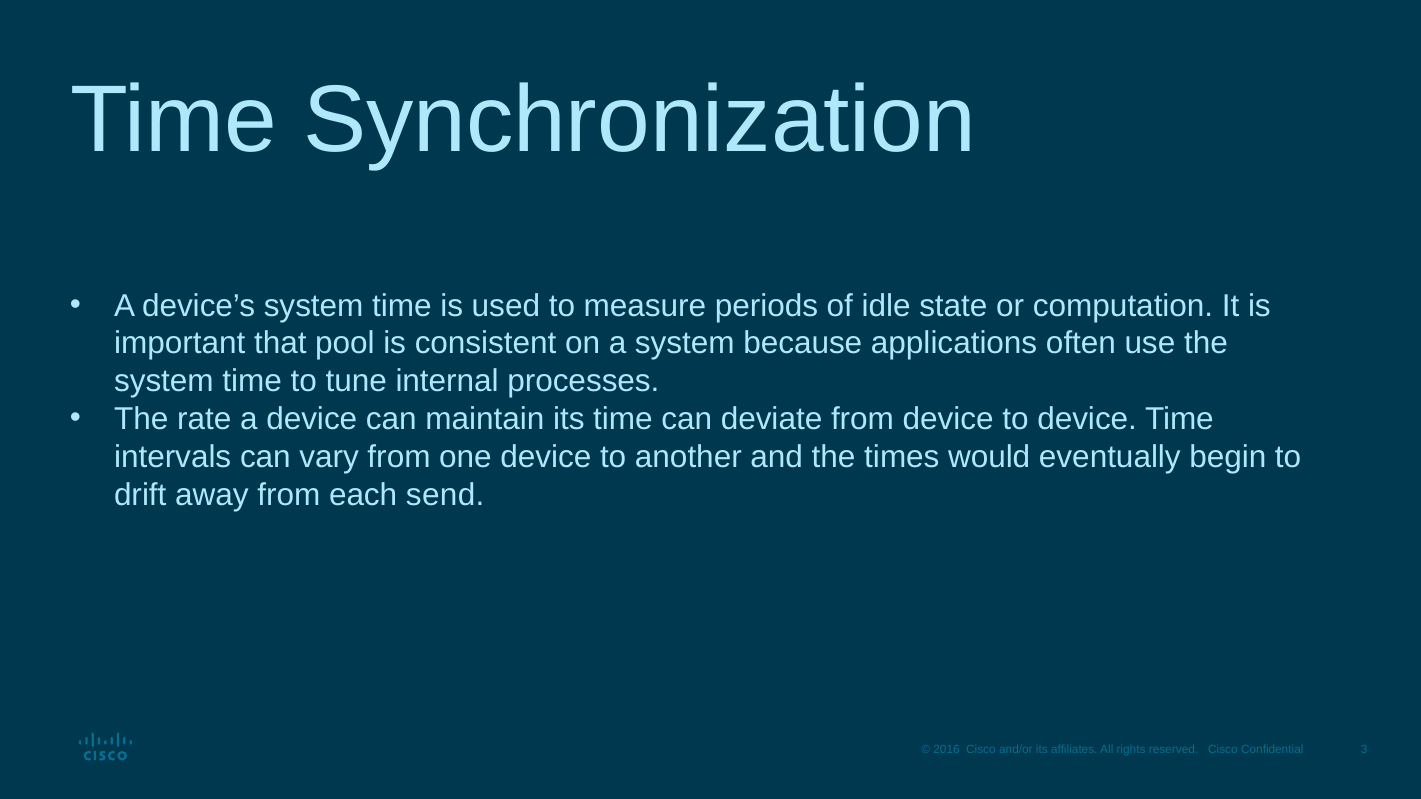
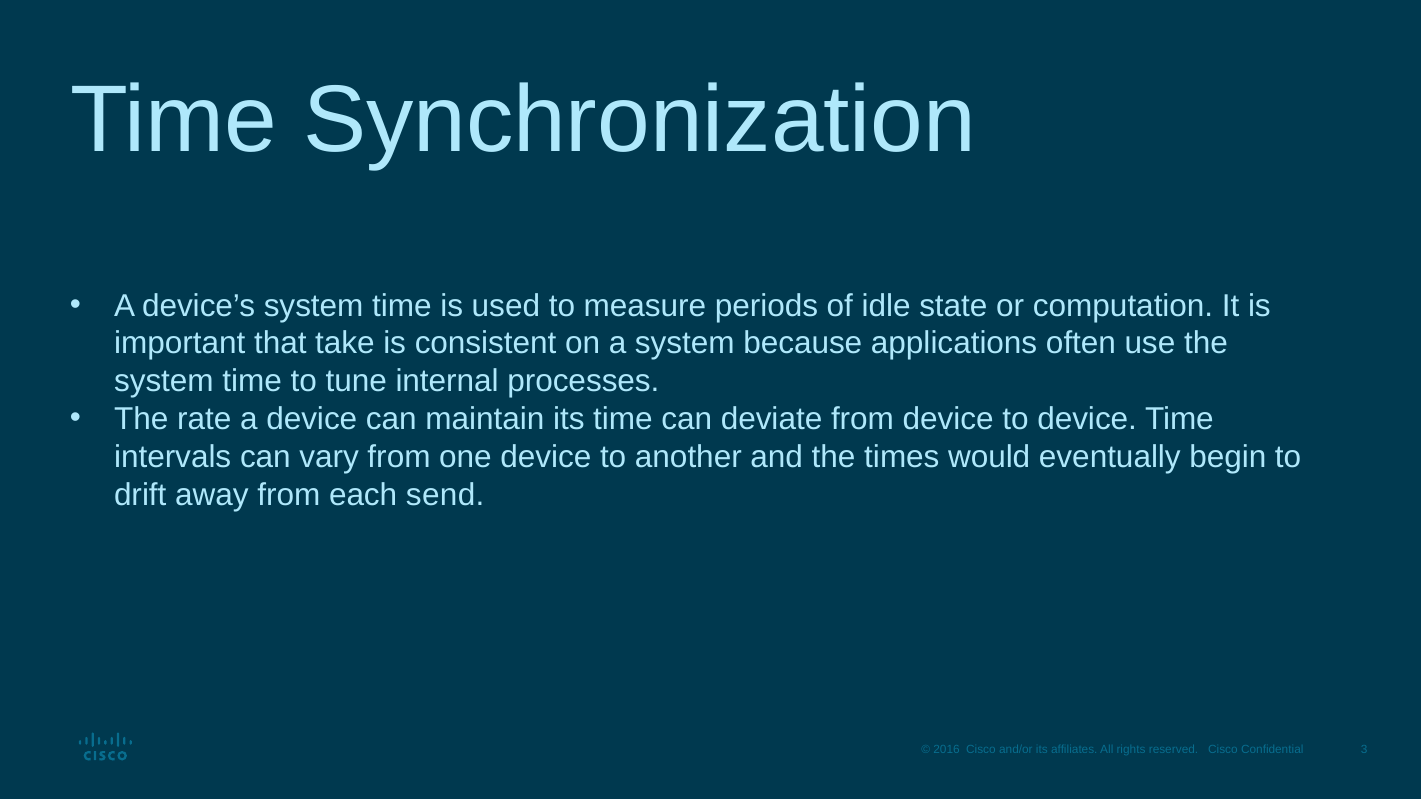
pool: pool -> take
